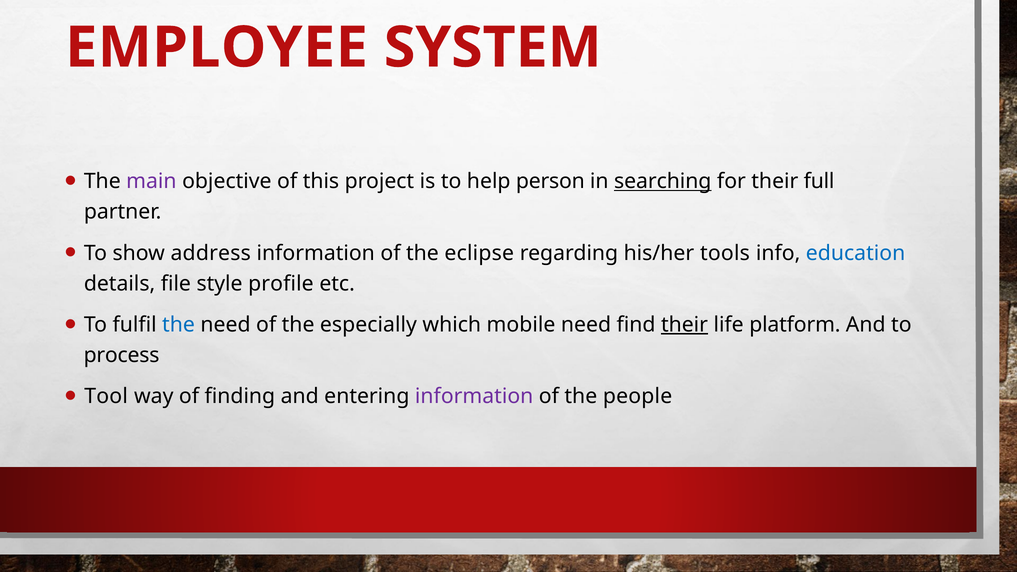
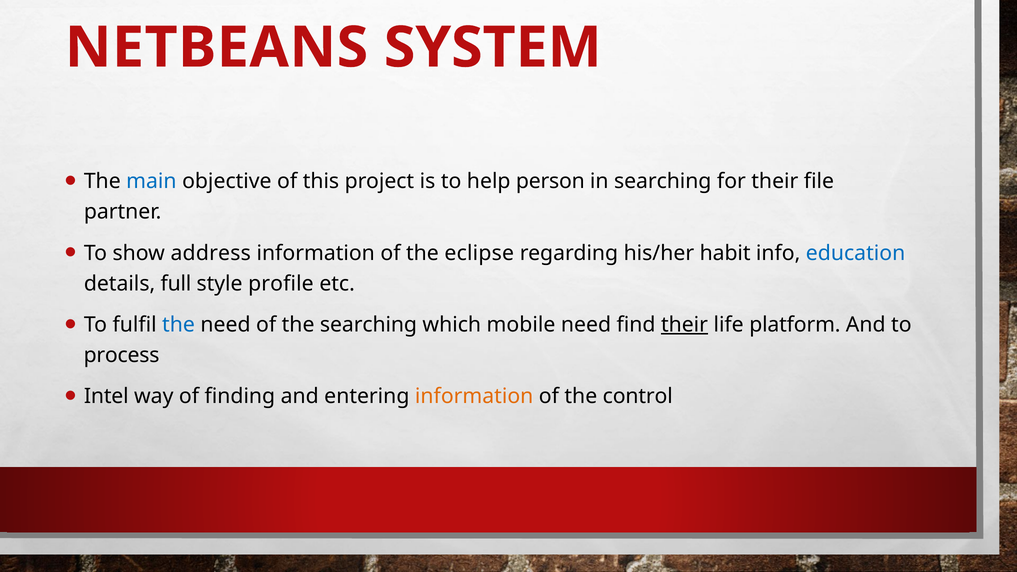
EMPLOYEE: EMPLOYEE -> NETBEANS
main colour: purple -> blue
searching at (663, 181) underline: present -> none
full: full -> file
tools: tools -> habit
file: file -> full
the especially: especially -> searching
Tool: Tool -> Intel
information at (474, 396) colour: purple -> orange
people: people -> control
